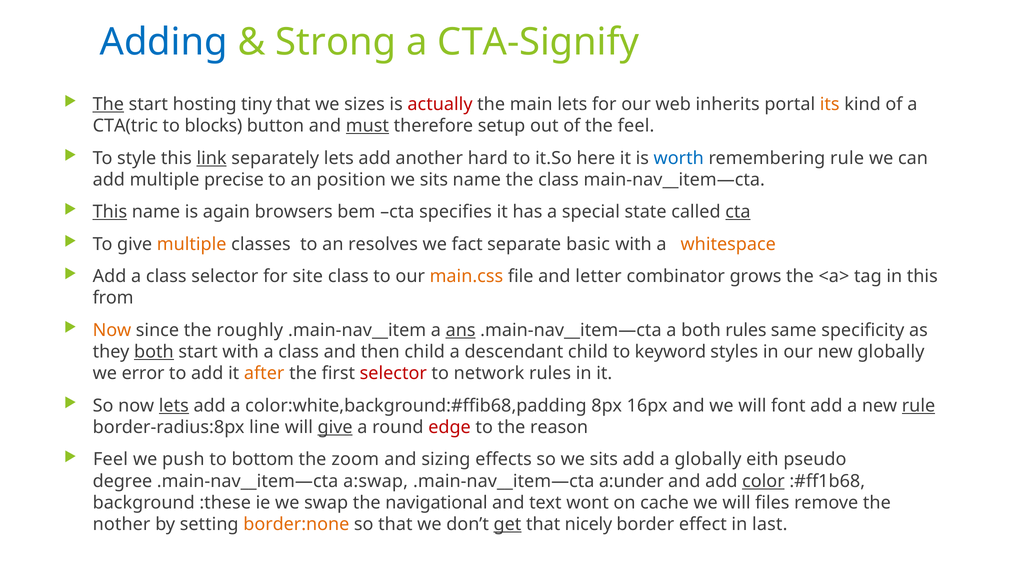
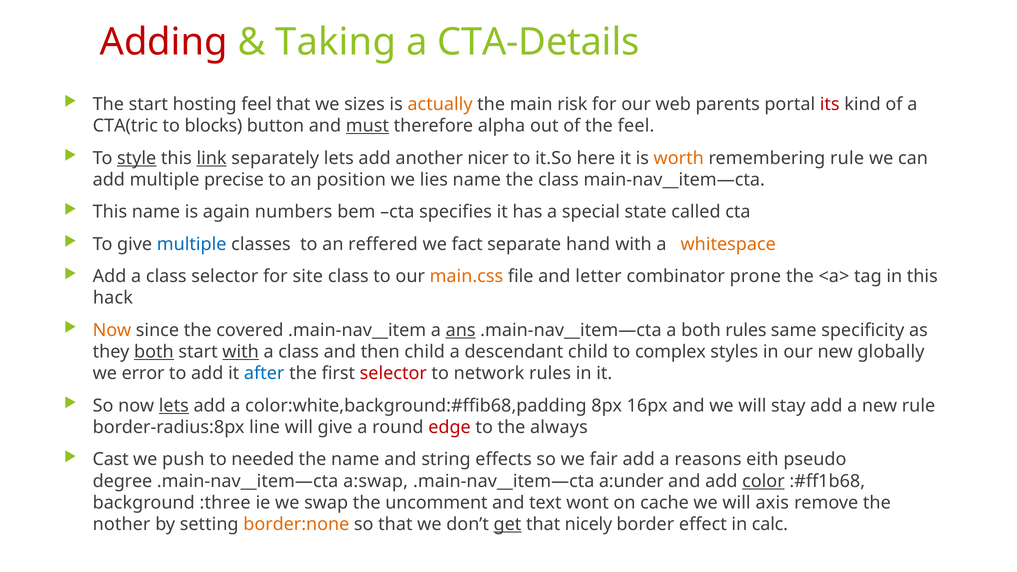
Adding colour: blue -> red
Strong: Strong -> Taking
CTA-Signify: CTA-Signify -> CTA-Details
The at (108, 104) underline: present -> none
hosting tiny: tiny -> feel
actually colour: red -> orange
main lets: lets -> risk
inherits: inherits -> parents
its colour: orange -> red
setup: setup -> alpha
style underline: none -> present
hard: hard -> nicer
worth colour: blue -> orange
sits at (434, 180): sits -> lies
This at (110, 212) underline: present -> none
browsers: browsers -> numbers
cta at (738, 212) underline: present -> none
multiple at (192, 244) colour: orange -> blue
resolves: resolves -> reffered
basic: basic -> hand
grows: grows -> prone
from: from -> hack
roughly: roughly -> covered
with at (241, 352) underline: none -> present
keyword: keyword -> complex
after colour: orange -> blue
font: font -> stay
rule at (919, 406) underline: present -> none
give at (335, 427) underline: present -> none
reason: reason -> always
Feel at (110, 460): Feel -> Cast
bottom: bottom -> needed
the zoom: zoom -> name
sizing: sizing -> string
so we sits: sits -> fair
a globally: globally -> reasons
:these: :these -> :three
navigational: navigational -> uncomment
files: files -> axis
last: last -> calc
